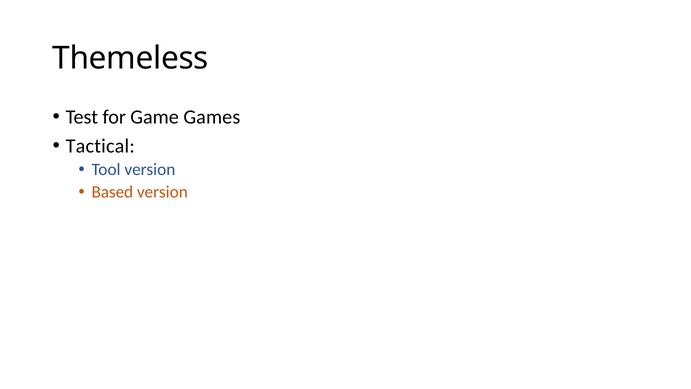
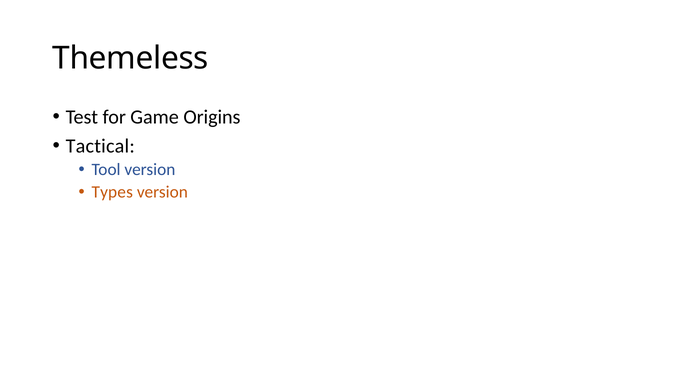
Games: Games -> Origins
Based: Based -> Types
